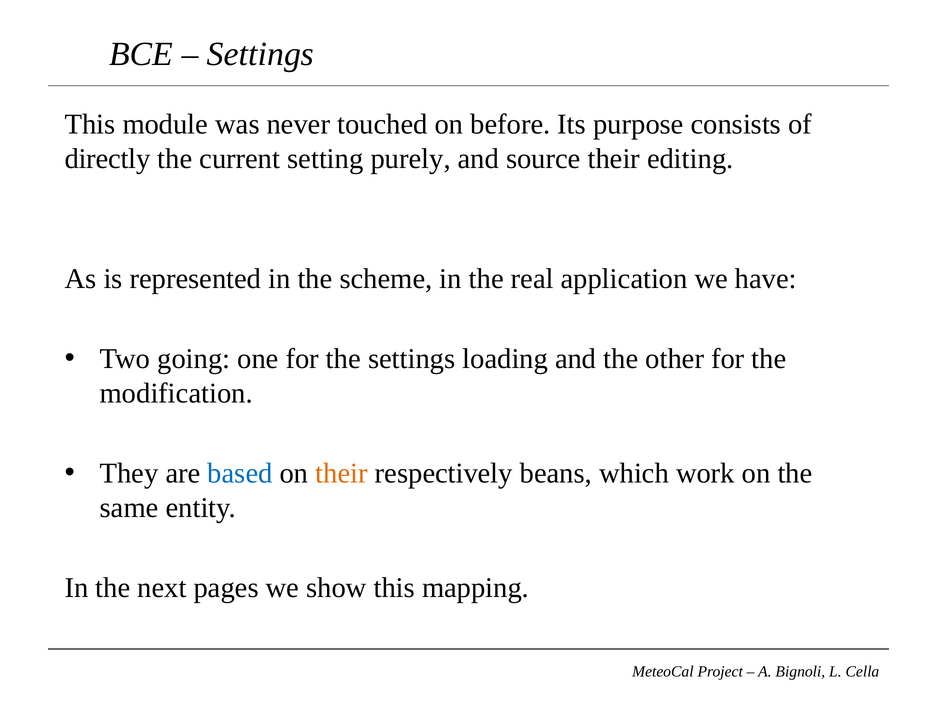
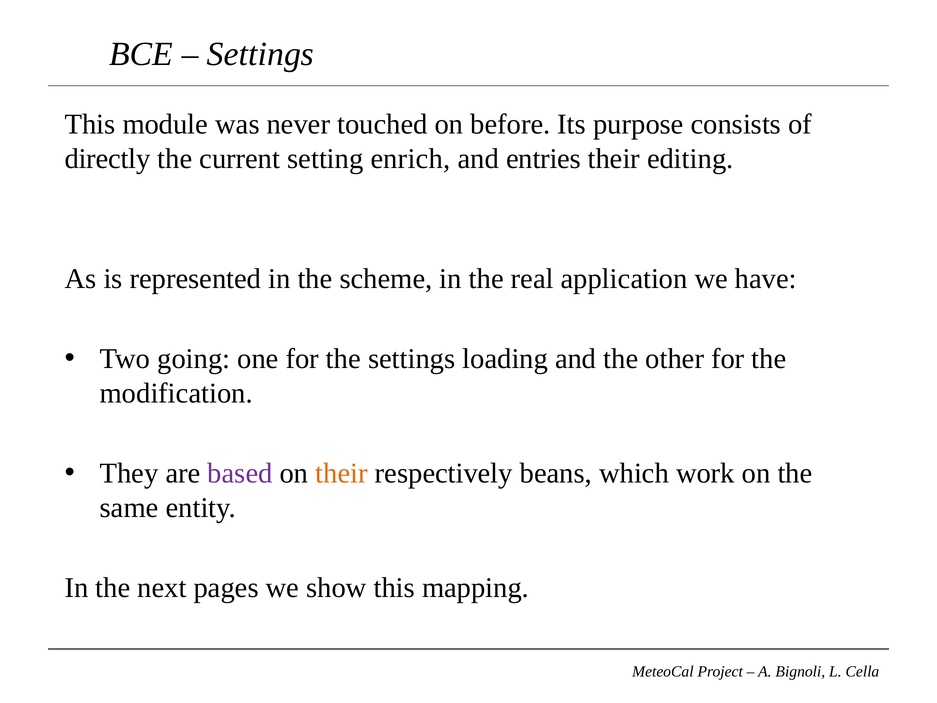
purely: purely -> enrich
source: source -> entries
based colour: blue -> purple
